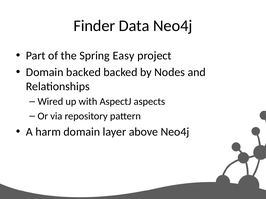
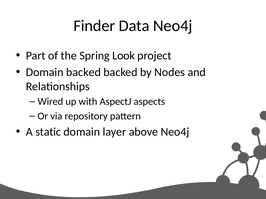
Easy: Easy -> Look
harm: harm -> static
